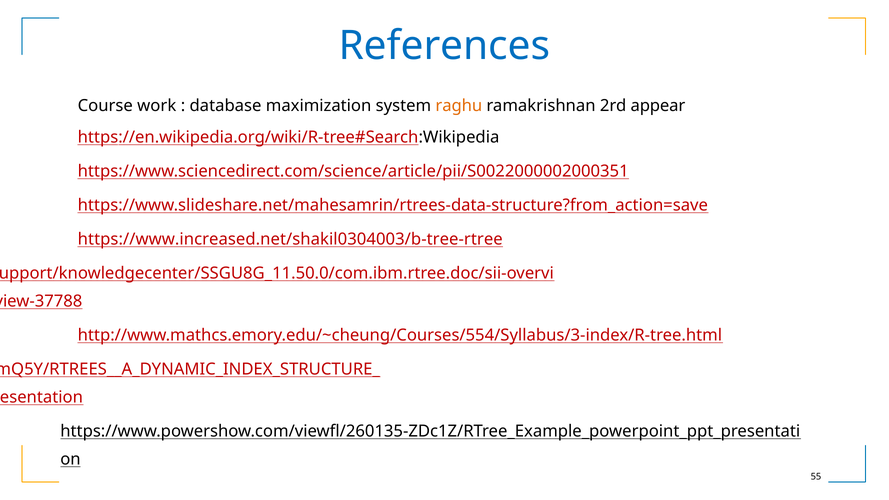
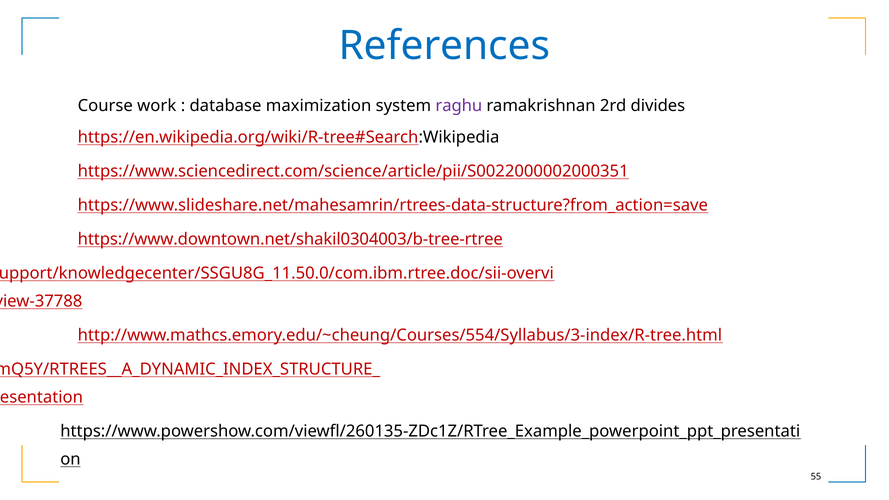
raghu colour: orange -> purple
appear: appear -> divides
https://www.increased.net/shakil0304003/b-tree-rtree: https://www.increased.net/shakil0304003/b-tree-rtree -> https://www.downtown.net/shakil0304003/b-tree-rtree
